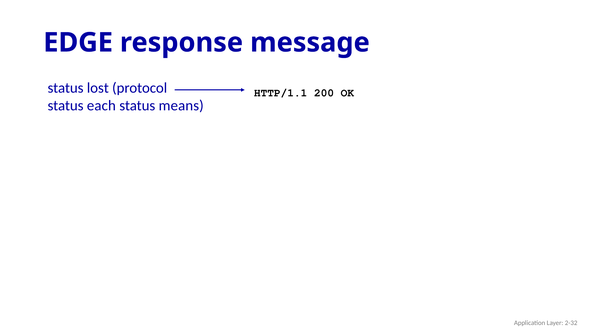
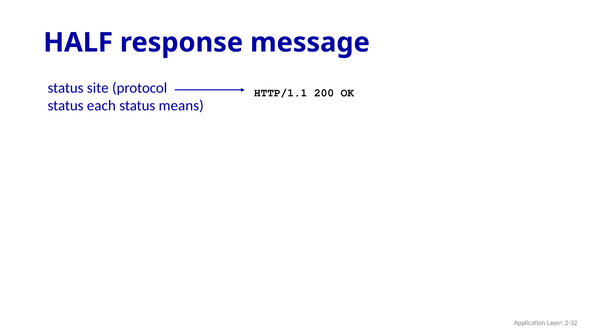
EDGE: EDGE -> HALF
lost: lost -> site
